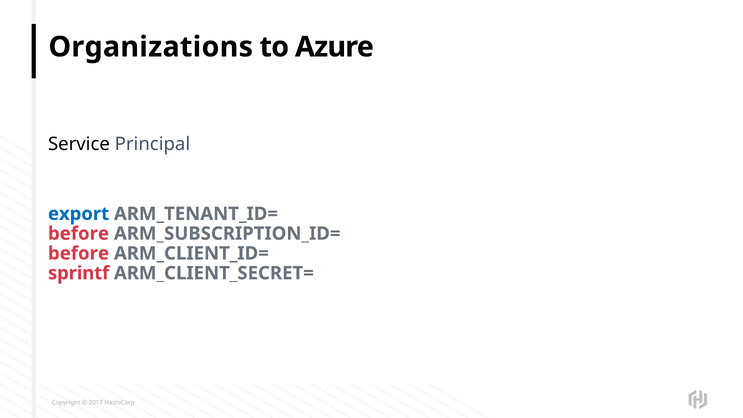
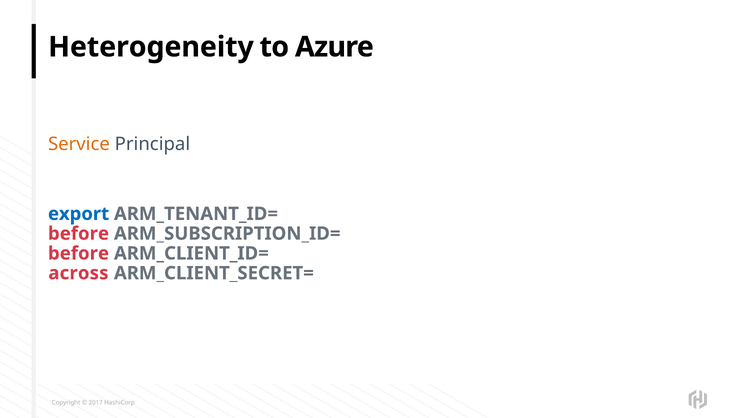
Organizations: Organizations -> Heterogeneity
Service colour: black -> orange
sprintf: sprintf -> across
